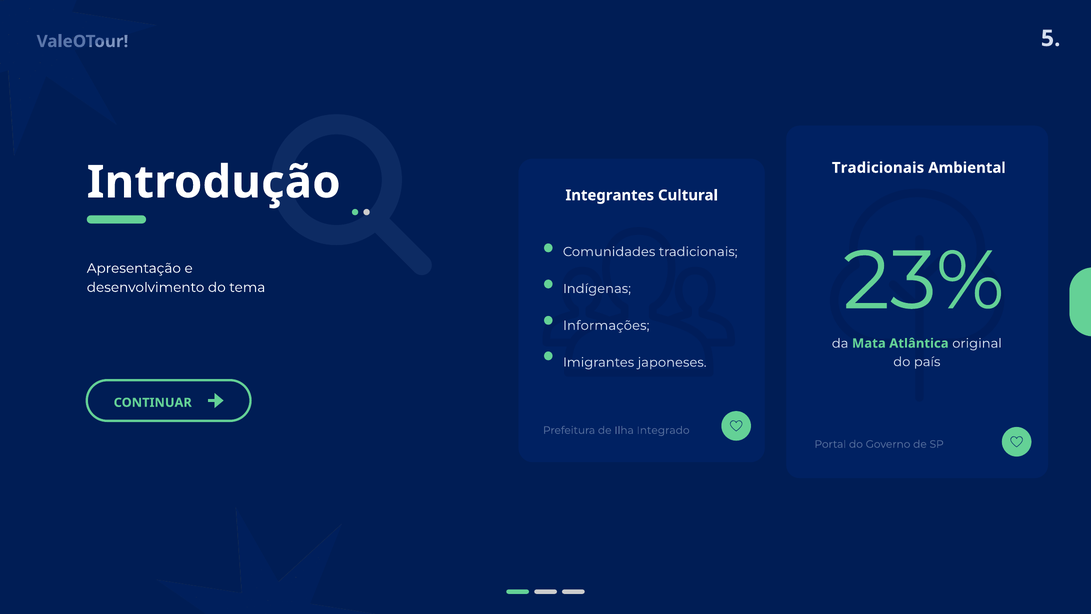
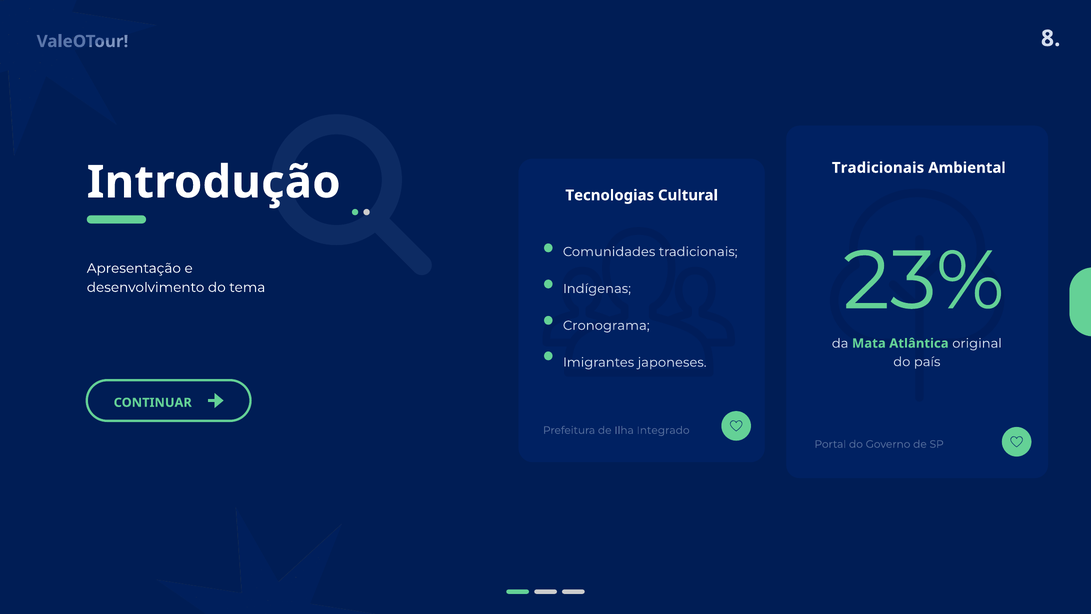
5: 5 -> 8
Integrantes: Integrantes -> Tecnologias
Informações: Informações -> Cronograma
